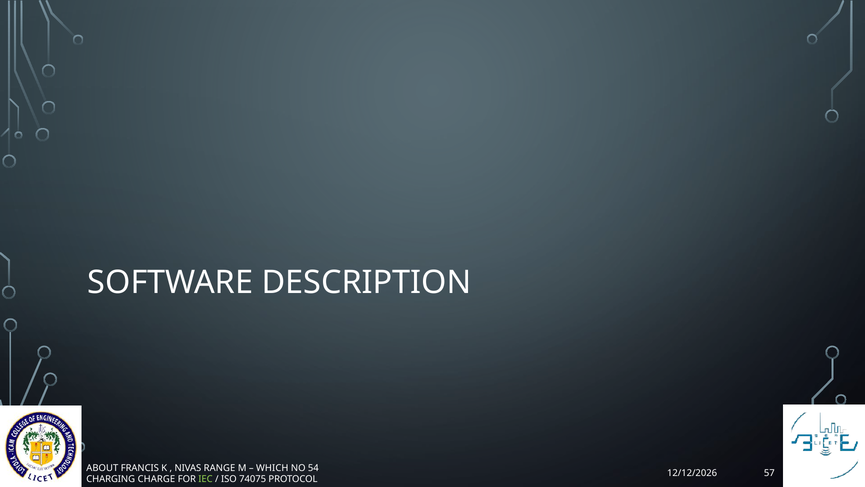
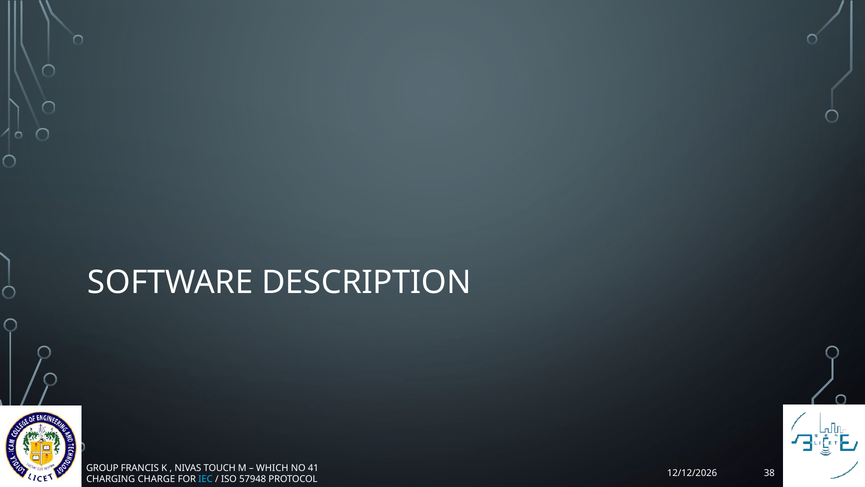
ABOUT: ABOUT -> GROUP
RANGE: RANGE -> TOUCH
54: 54 -> 41
57: 57 -> 38
IEC colour: light green -> light blue
74075: 74075 -> 57948
